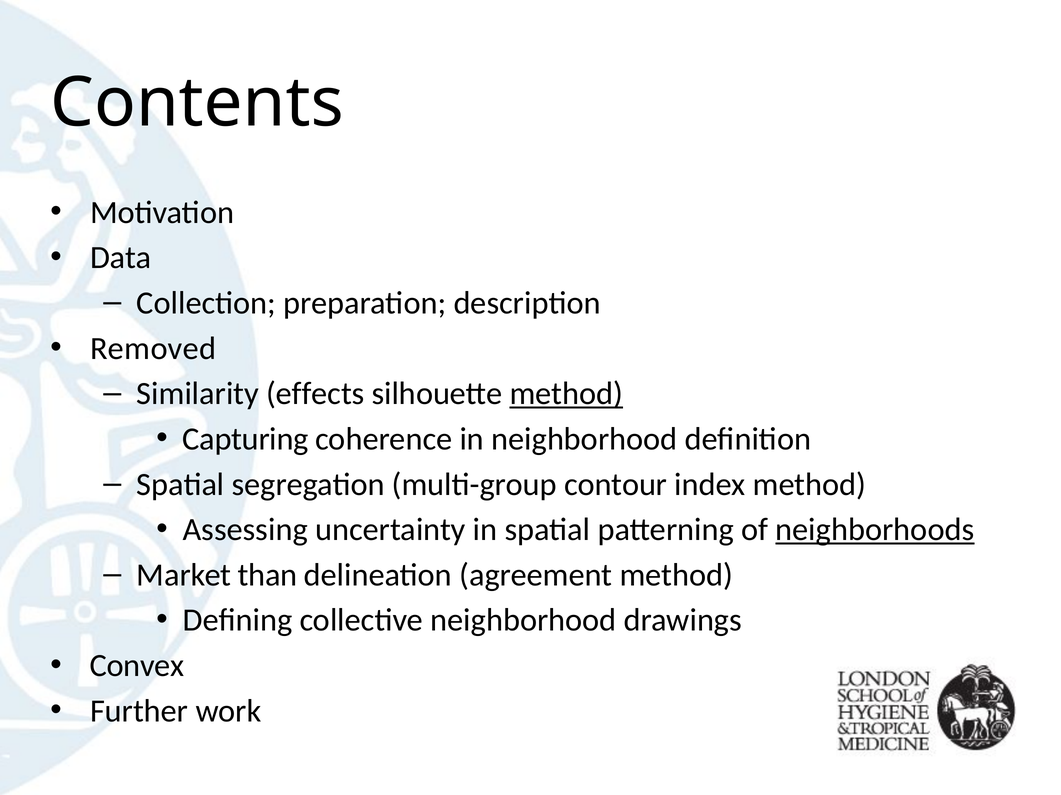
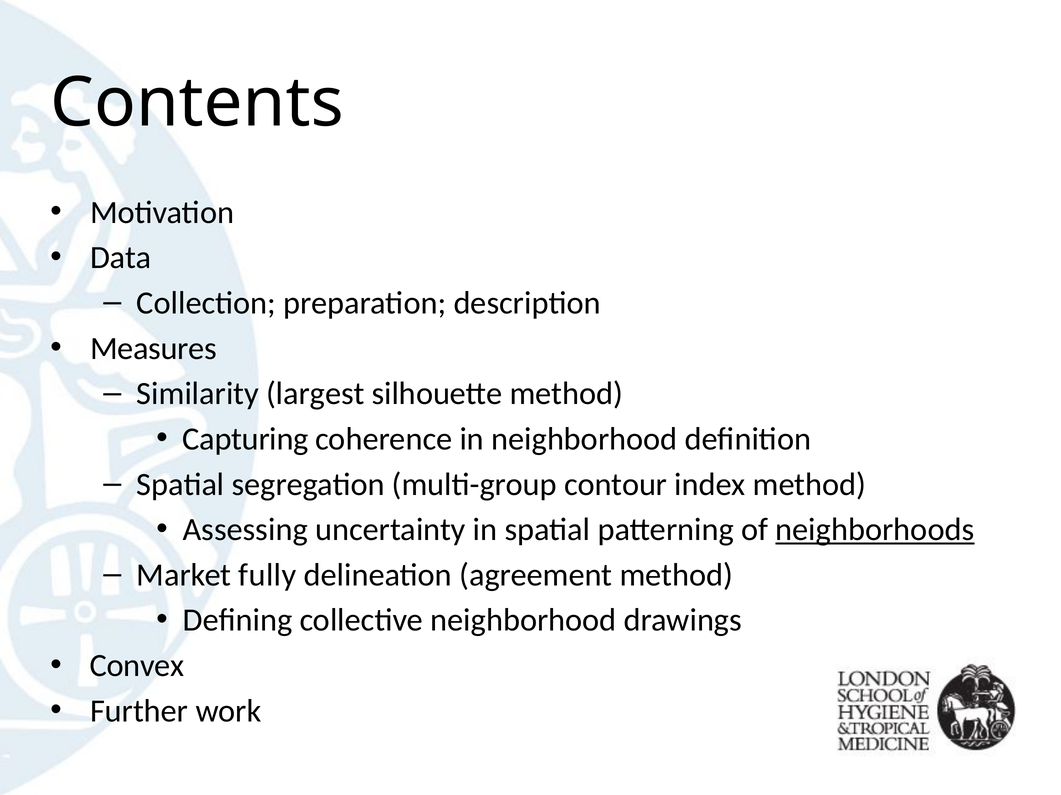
Removed: Removed -> Measures
effects: effects -> largest
method at (566, 394) underline: present -> none
than: than -> fully
